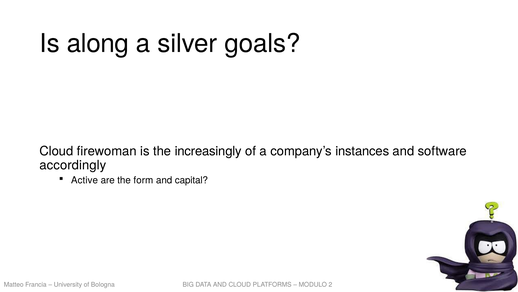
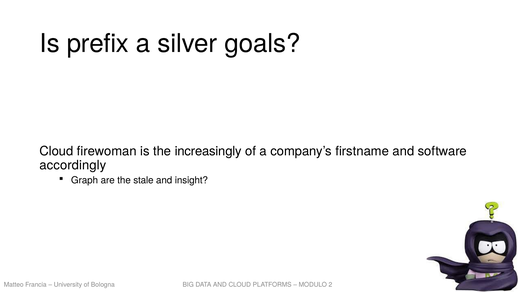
along: along -> prefix
instances: instances -> firstname
Active: Active -> Graph
form: form -> stale
capital: capital -> insight
